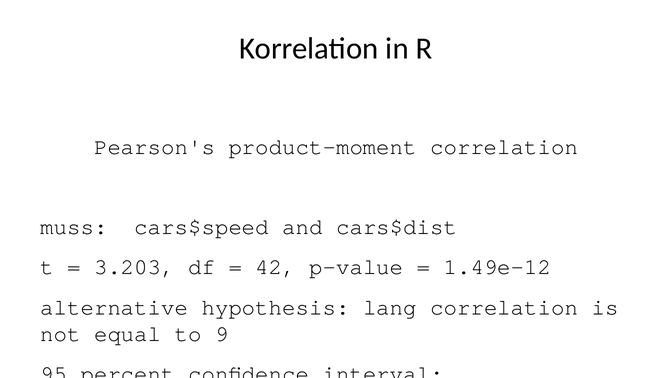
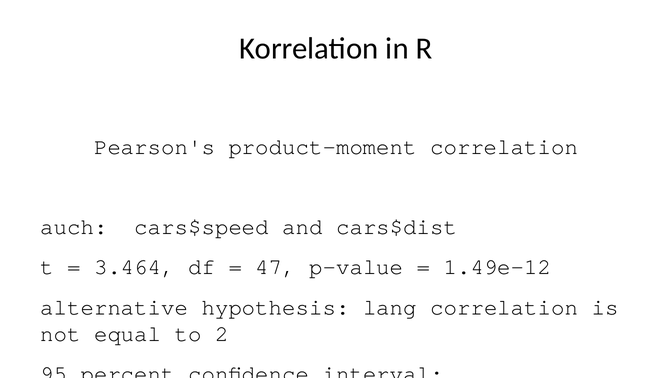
muss: muss -> auch
3.203: 3.203 -> 3.464
42: 42 -> 47
9: 9 -> 2
